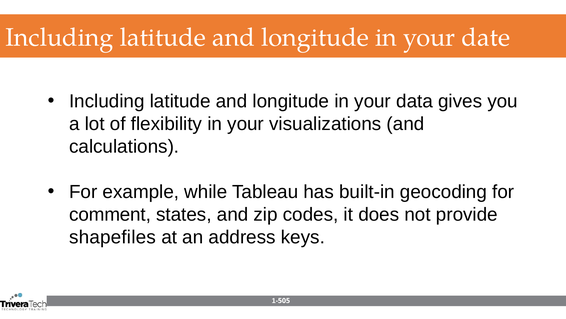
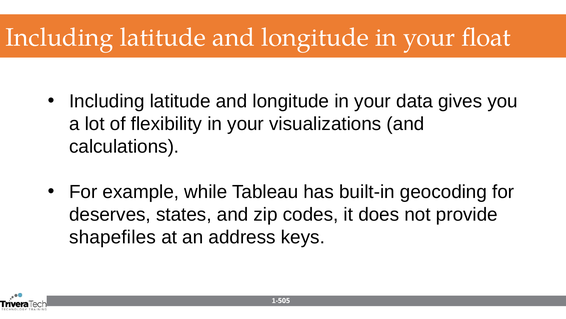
date: date -> float
comment: comment -> deserves
